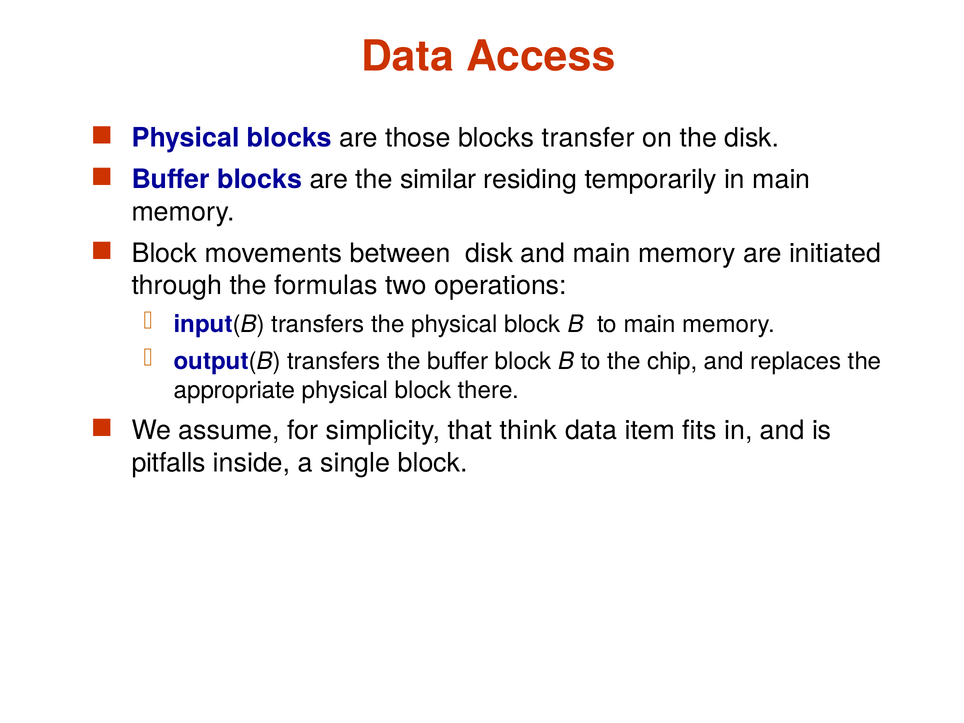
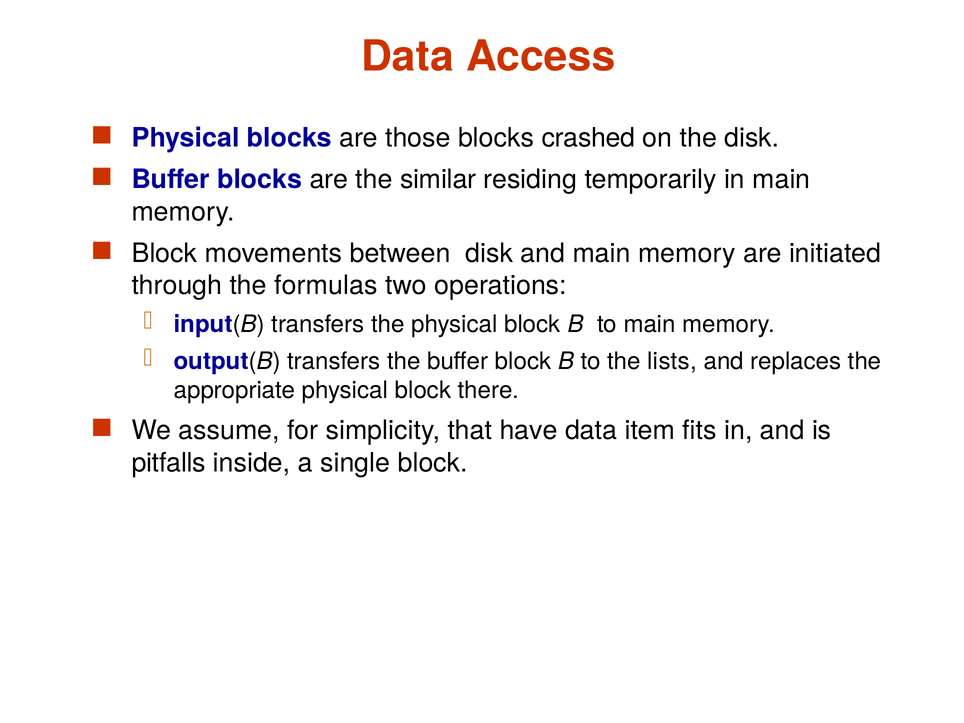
transfer: transfer -> crashed
chip: chip -> lists
think: think -> have
